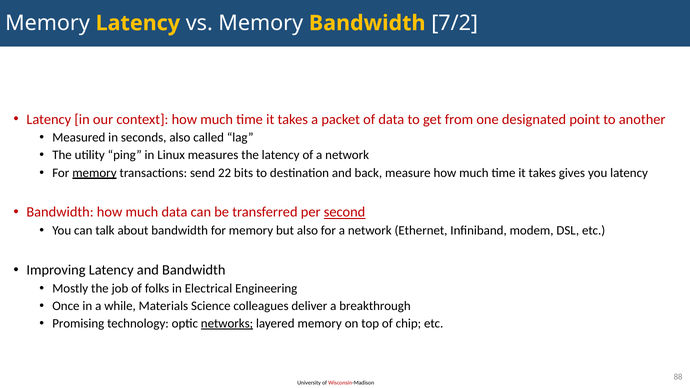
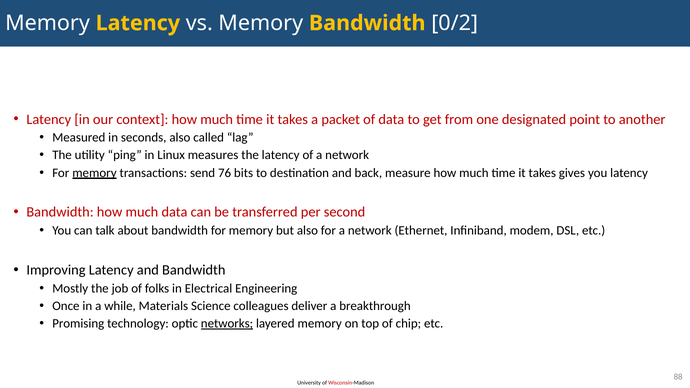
7/2: 7/2 -> 0/2
22: 22 -> 76
second underline: present -> none
